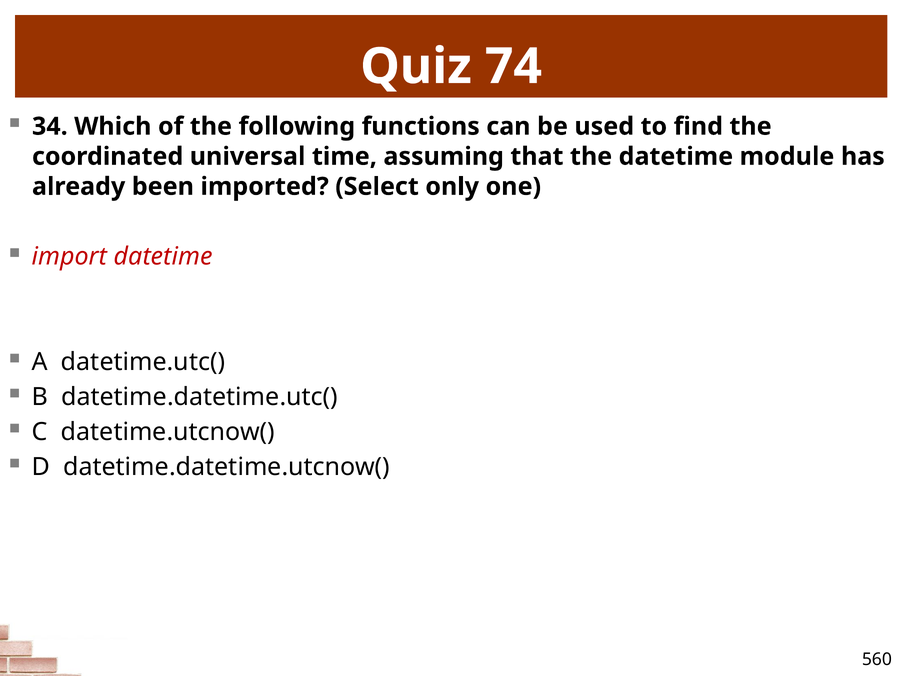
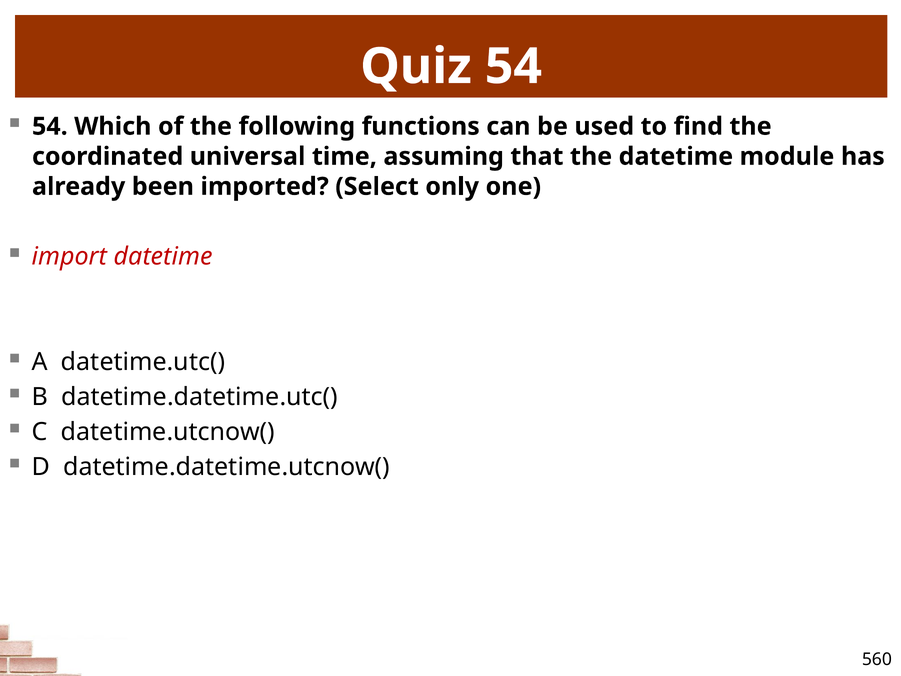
Quiz 74: 74 -> 54
34 at (50, 126): 34 -> 54
